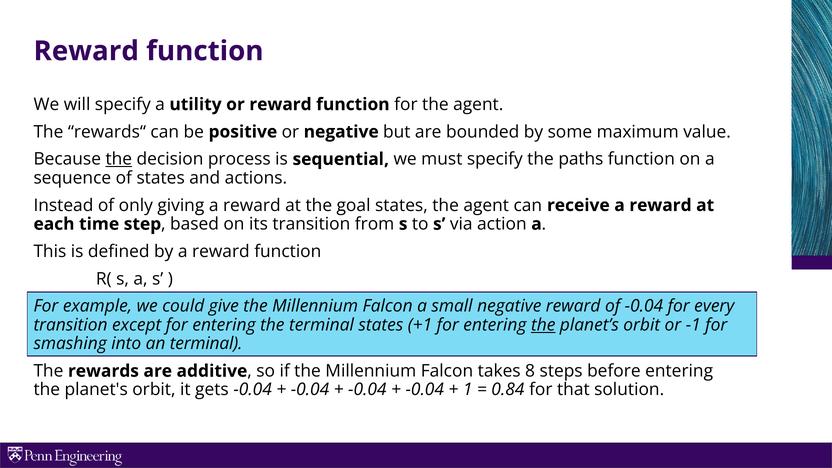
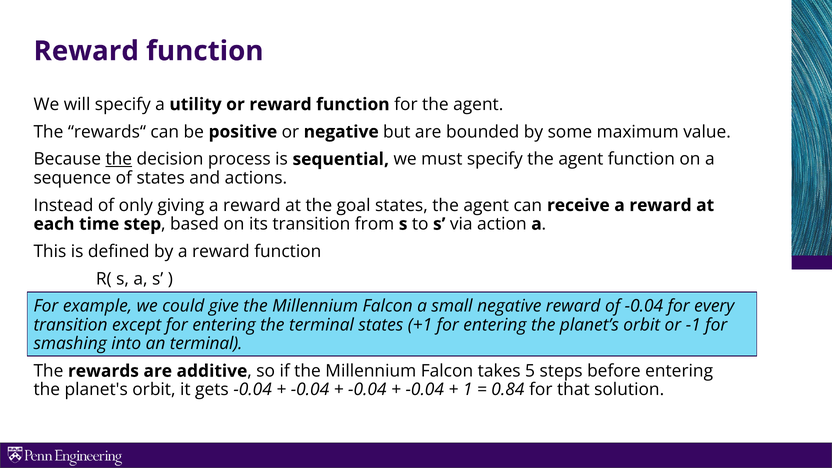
specify the paths: paths -> agent
the at (543, 325) underline: present -> none
8: 8 -> 5
